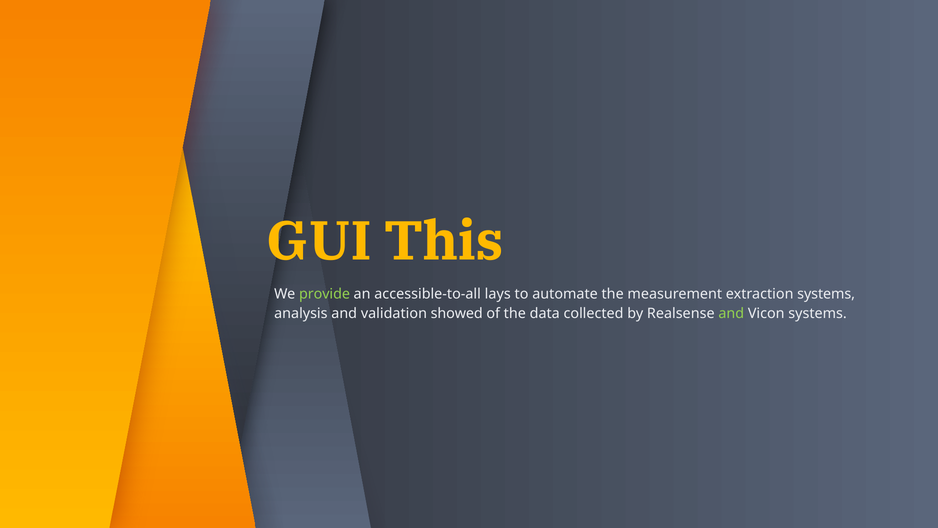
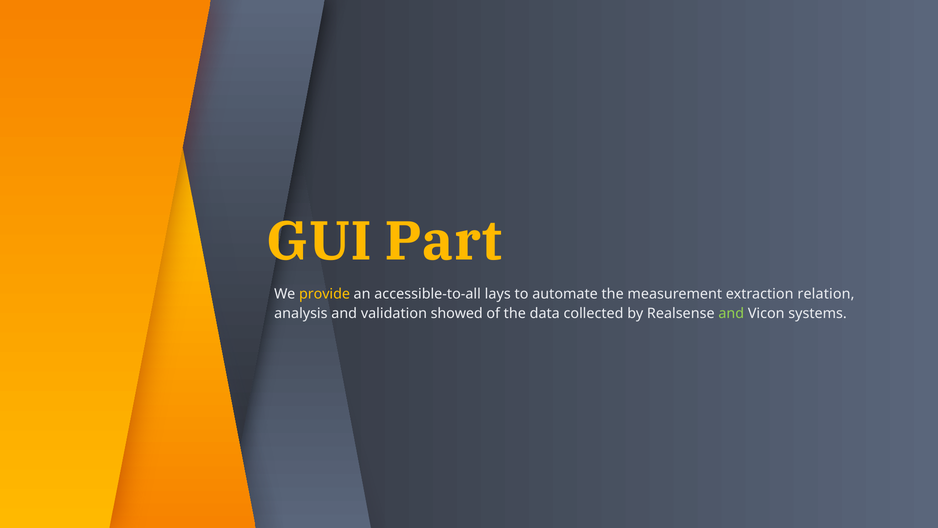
This: This -> Part
provide colour: light green -> yellow
extraction systems: systems -> relation
